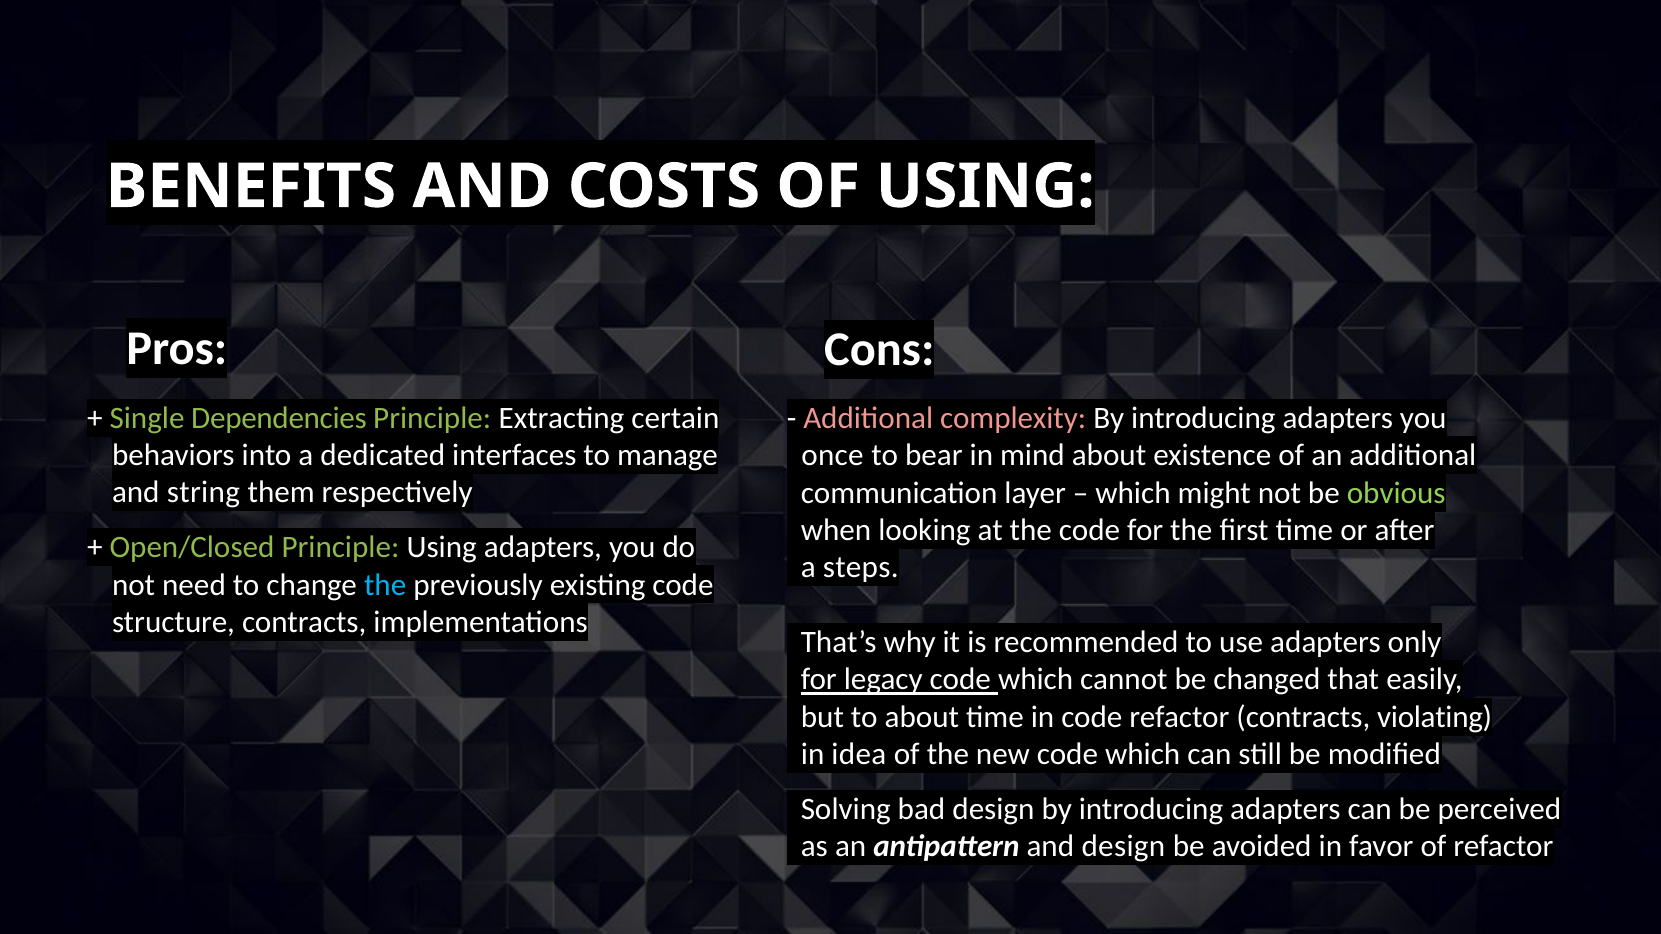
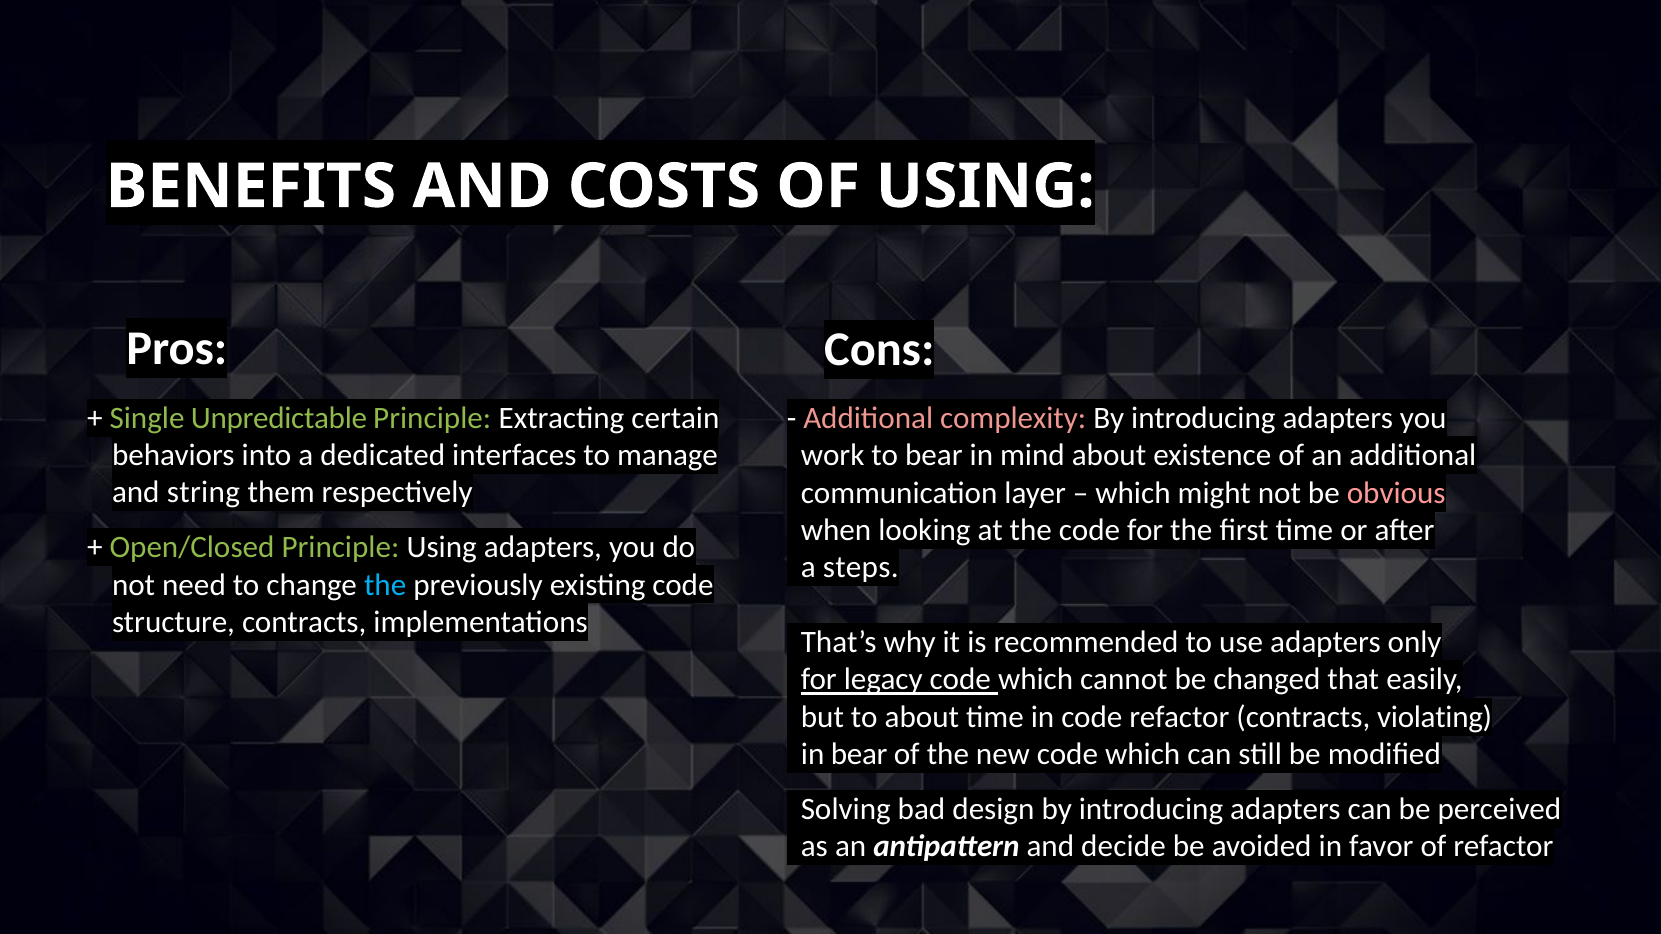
Dependencies: Dependencies -> Unpredictable
once: once -> work
obvious colour: light green -> pink
in idea: idea -> bear
and design: design -> decide
